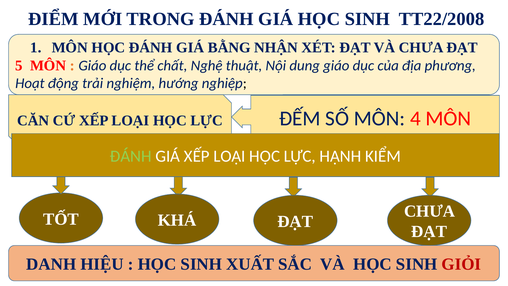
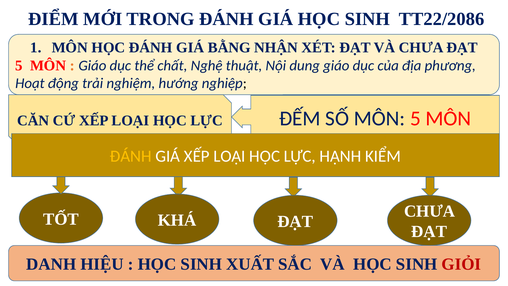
TT22/2008: TT22/2008 -> TT22/2086
MÔN 4: 4 -> 5
ĐÁNH at (131, 156) colour: light green -> yellow
